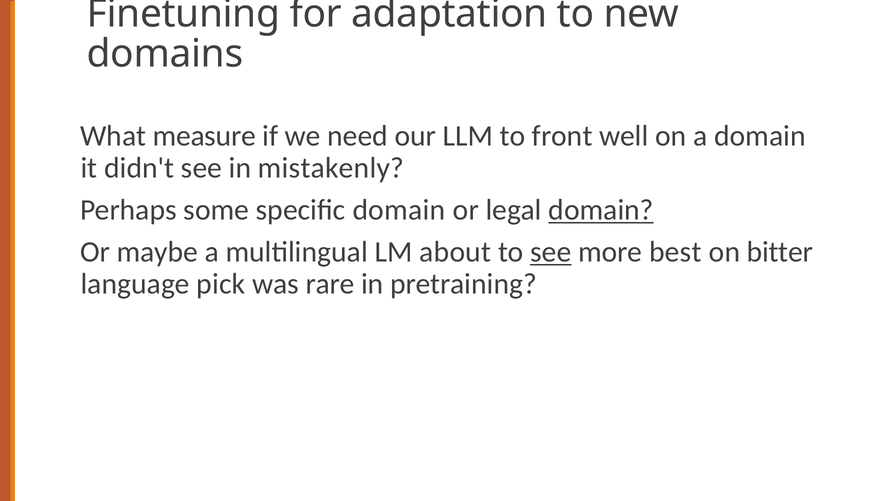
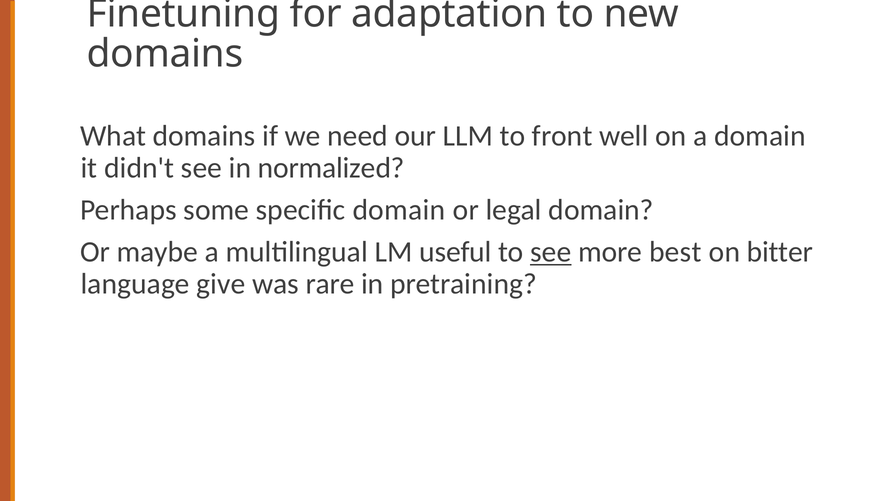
What measure: measure -> domains
mistakenly: mistakenly -> normalized
domain at (601, 210) underline: present -> none
about: about -> useful
pick: pick -> give
